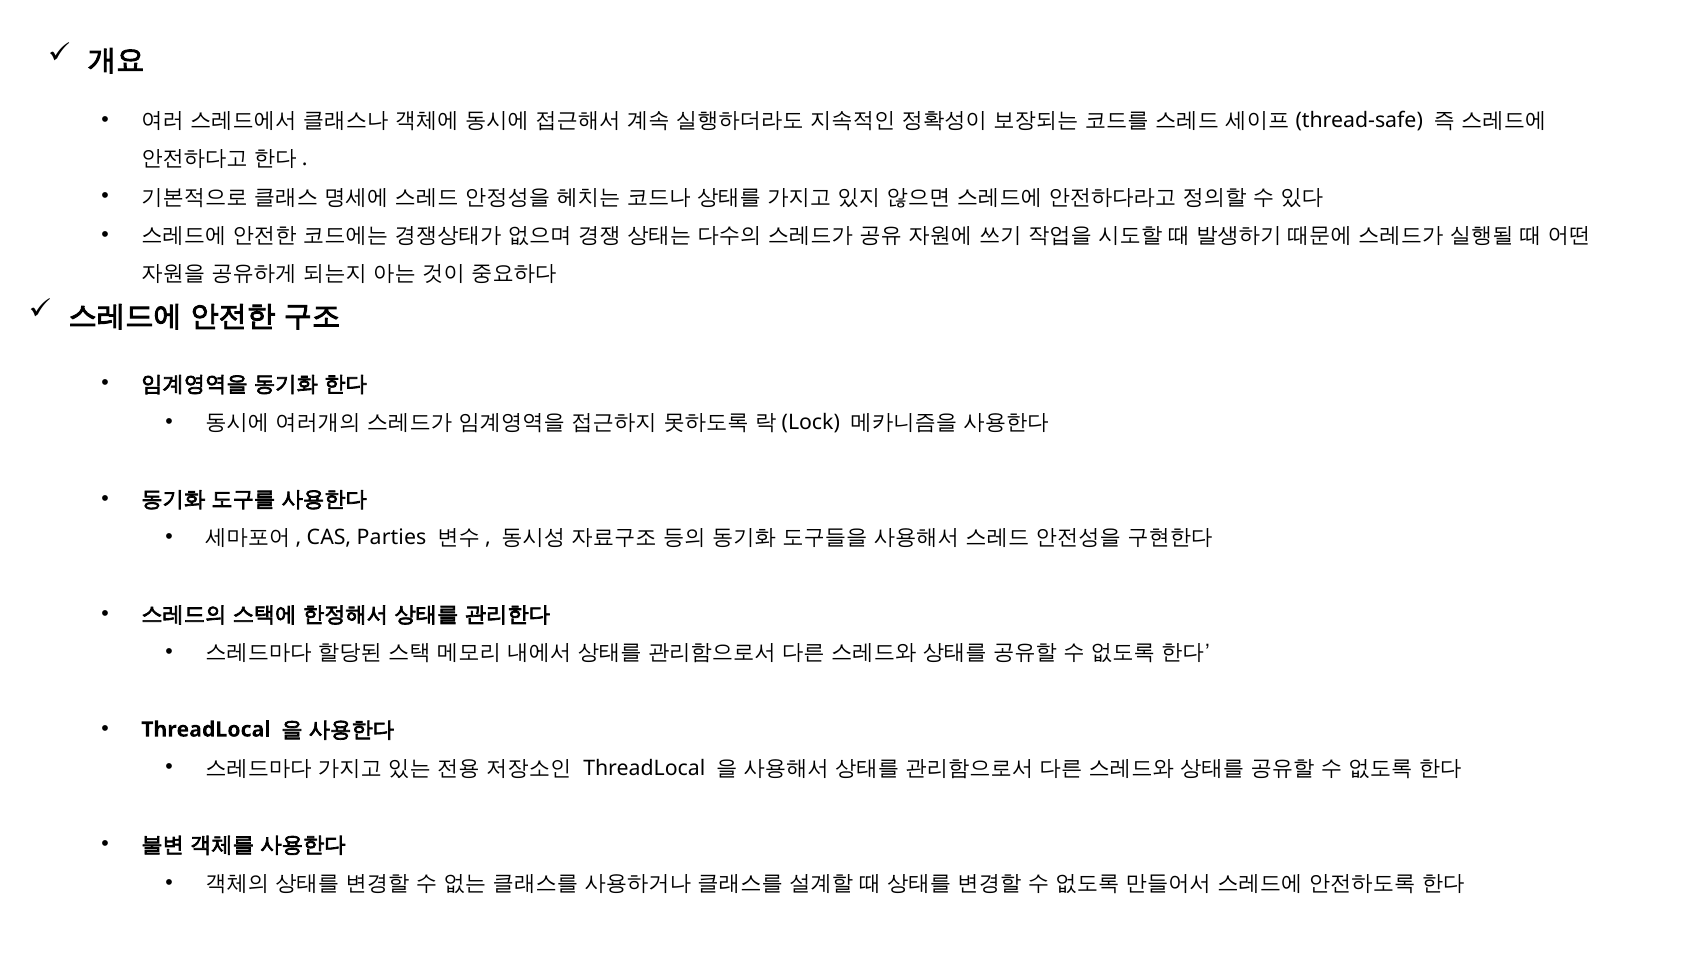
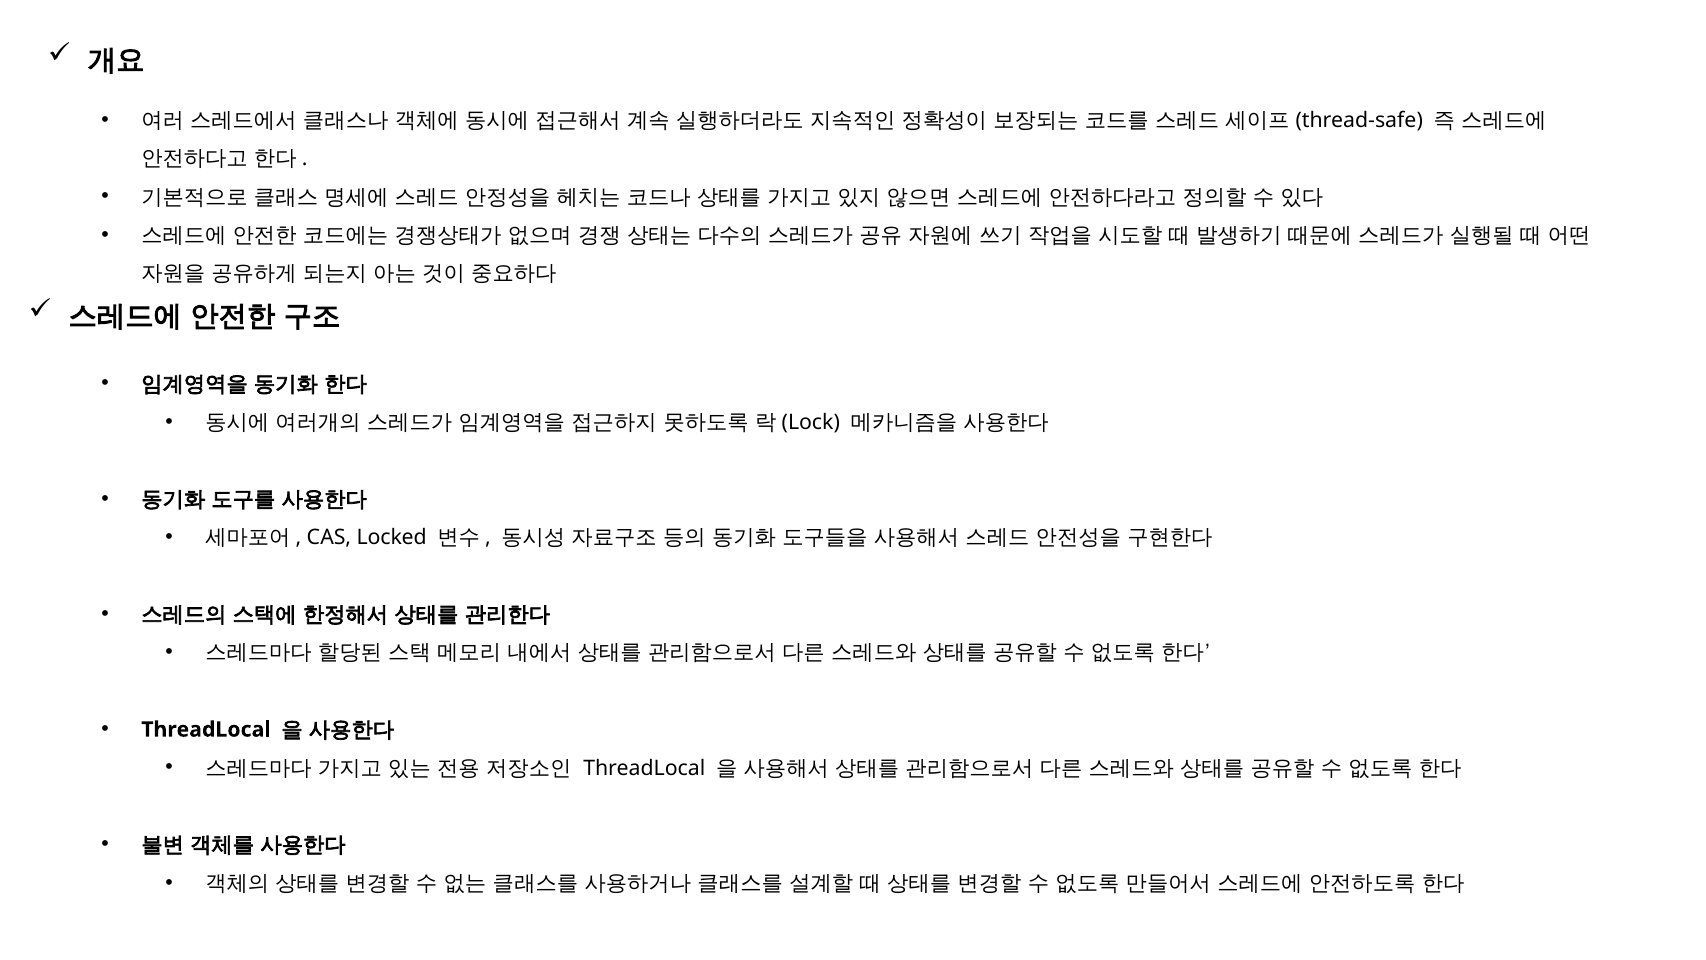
Parties: Parties -> Locked
